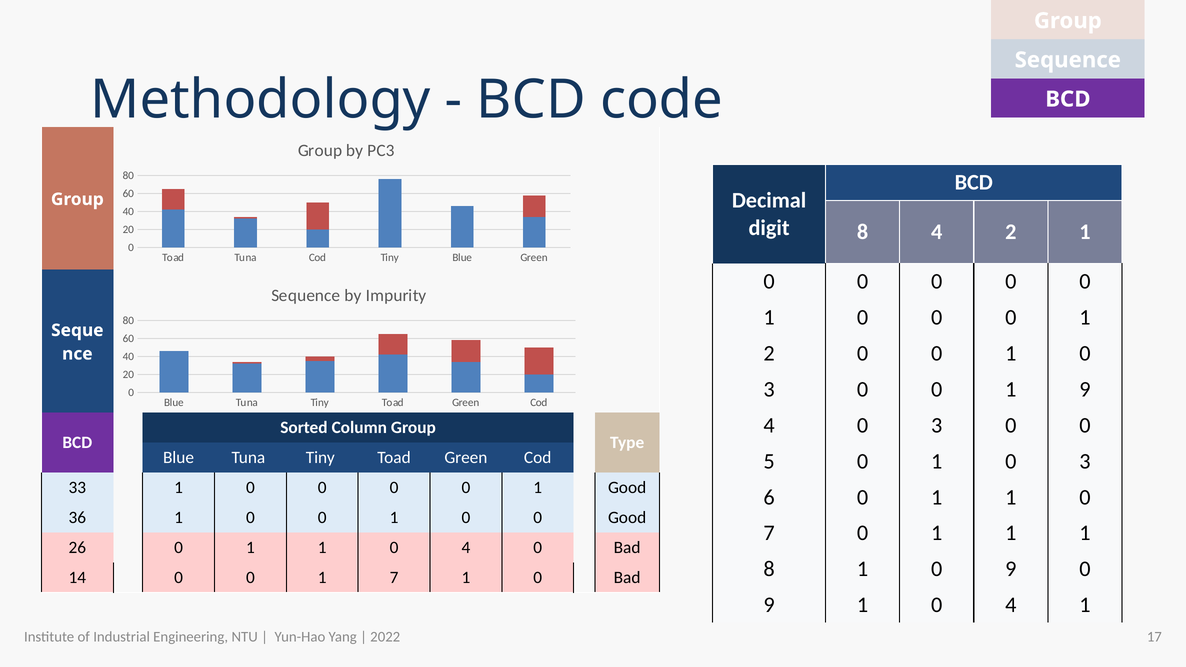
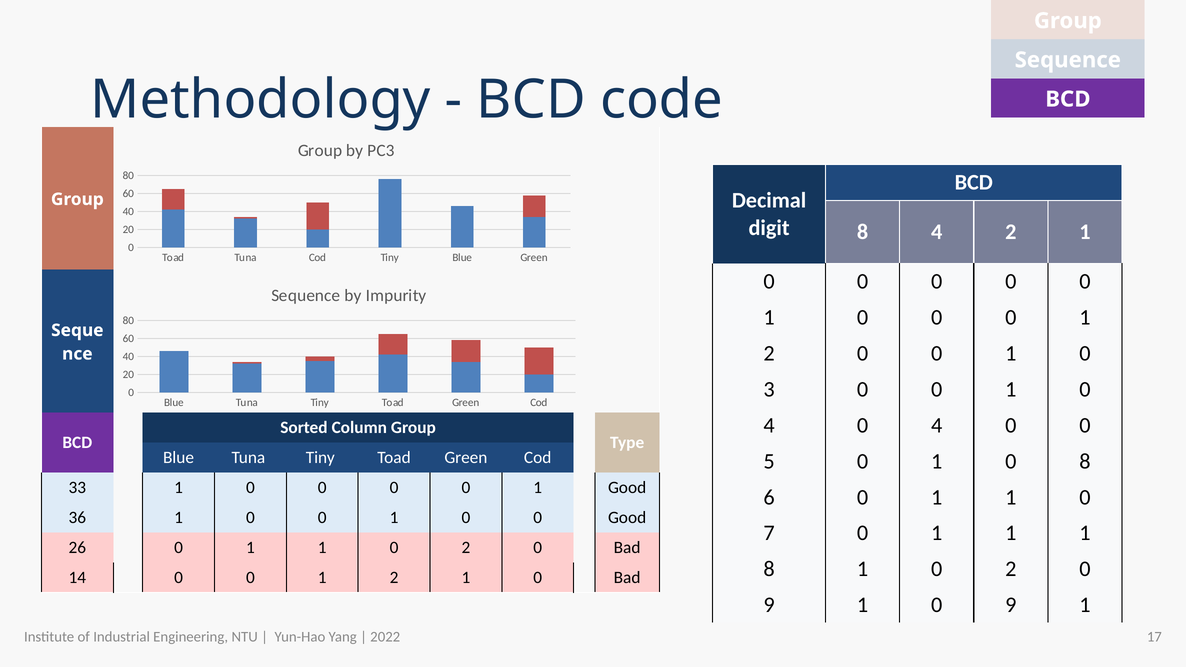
9 at (1085, 389): 9 -> 0
4 0 3: 3 -> 4
3 at (1085, 461): 3 -> 8
1 1 0 4: 4 -> 2
8 1 0 9: 9 -> 2
7 at (394, 578): 7 -> 2
9 1 0 4: 4 -> 9
